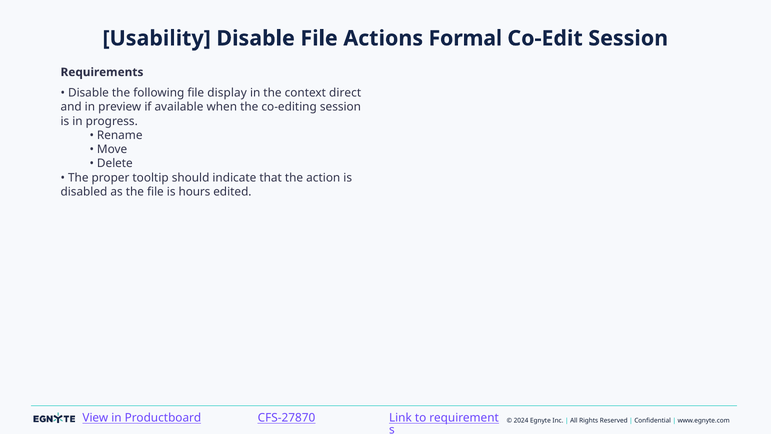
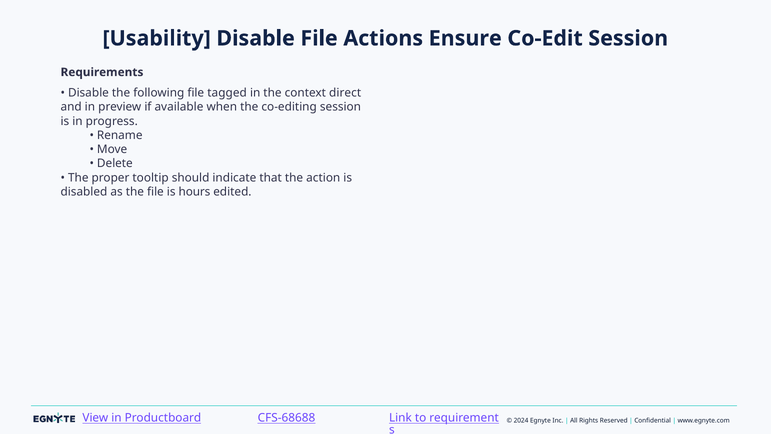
Formal: Formal -> Ensure
display: display -> tagged
CFS-27870: CFS-27870 -> CFS-68688
